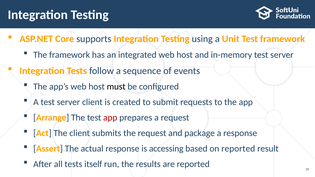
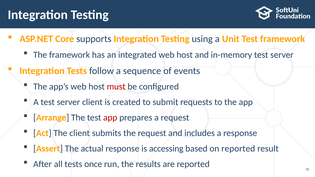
must colour: black -> red
package: package -> includes
itself: itself -> once
